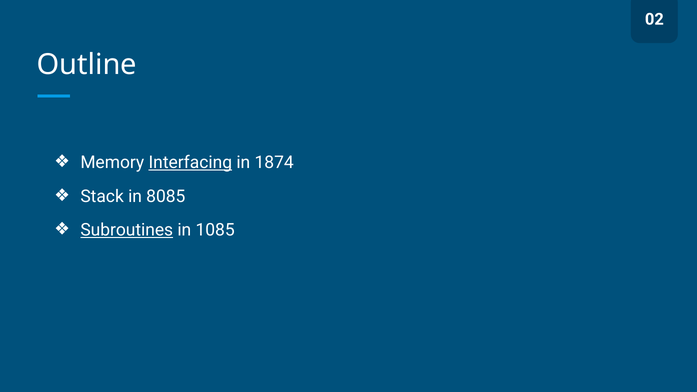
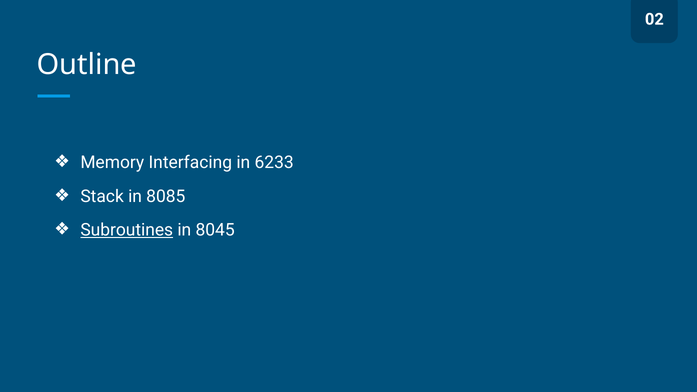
Interfacing underline: present -> none
1874: 1874 -> 6233
1085: 1085 -> 8045
